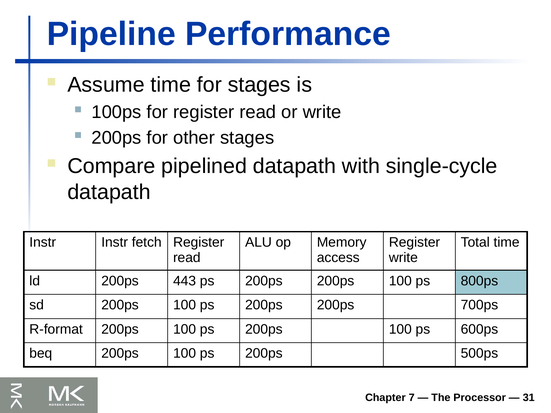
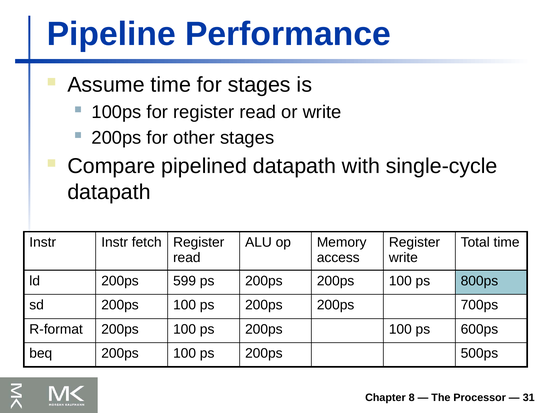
443: 443 -> 599
7: 7 -> 8
